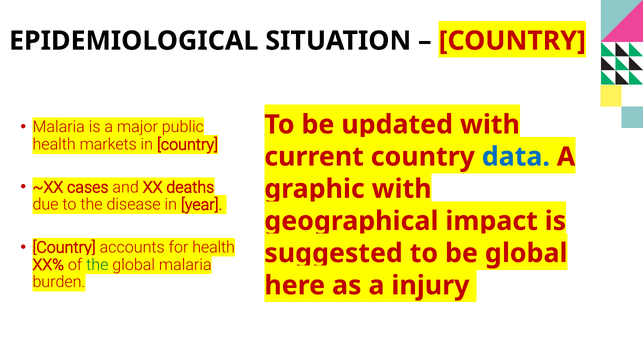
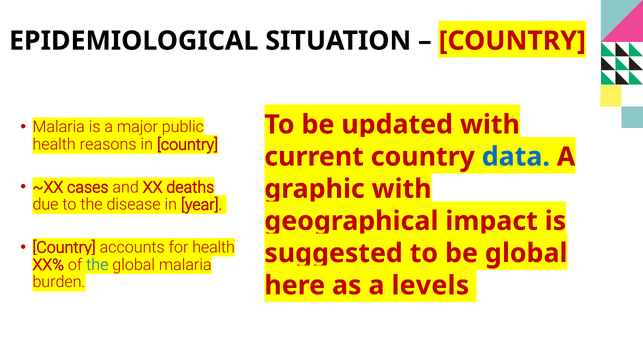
markets: markets -> reasons
the at (97, 265) colour: green -> blue
injury: injury -> levels
